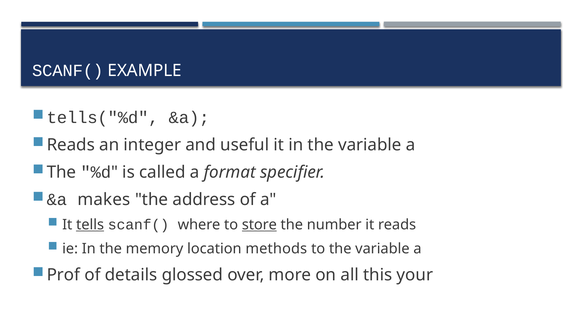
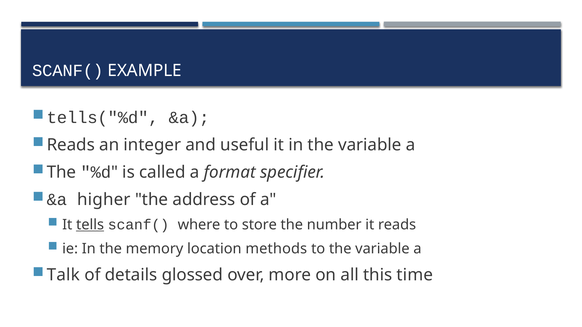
makes: makes -> higher
store underline: present -> none
Prof: Prof -> Talk
your: your -> time
